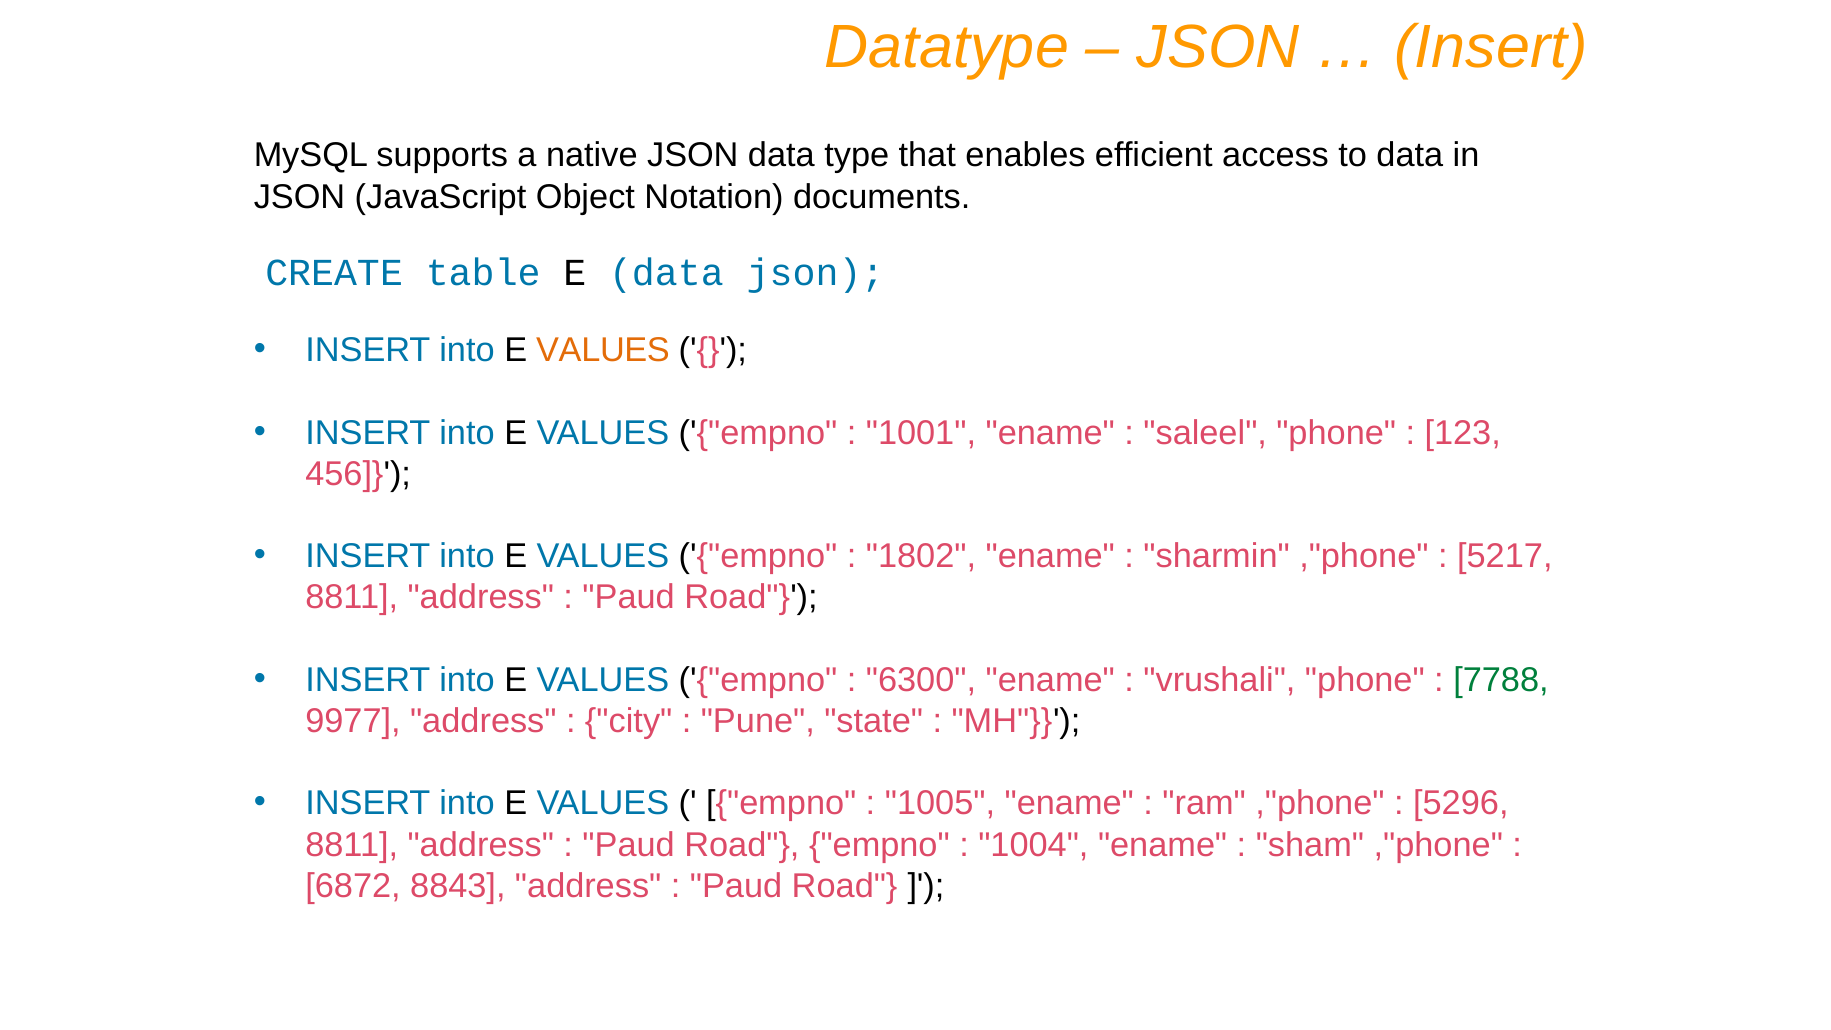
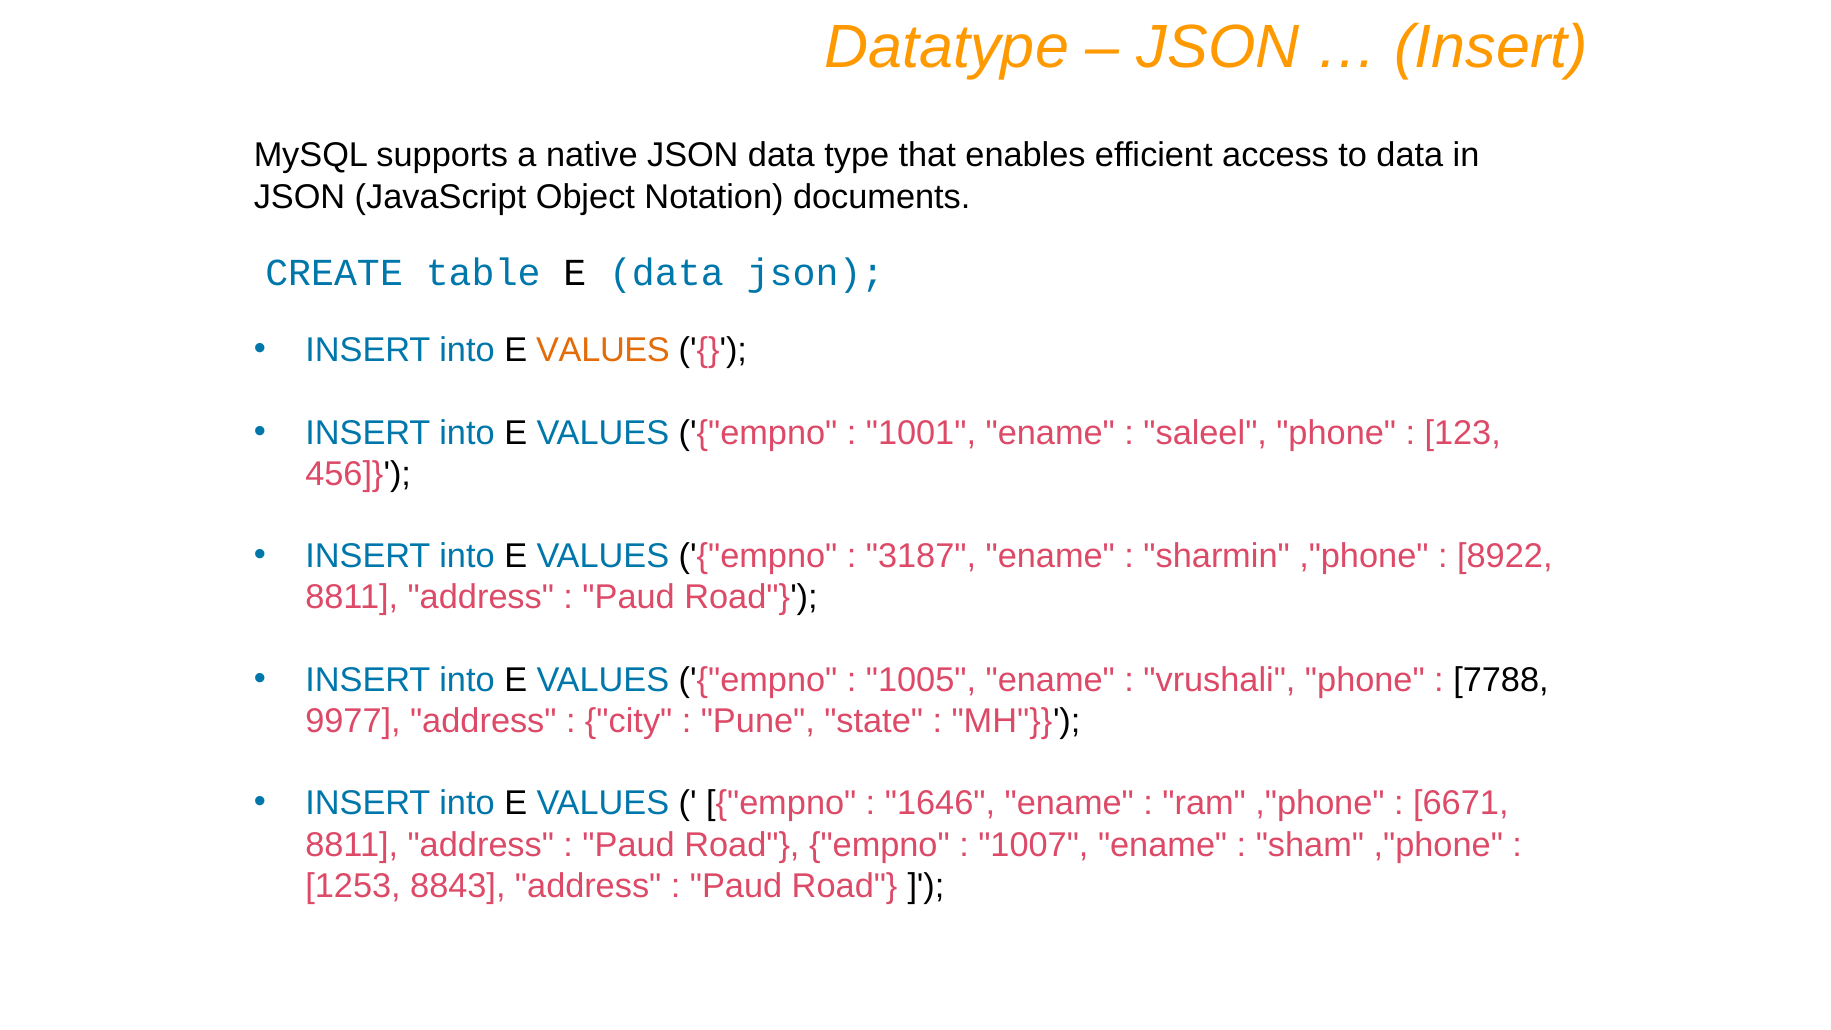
1802: 1802 -> 3187
5217: 5217 -> 8922
6300: 6300 -> 1005
7788 colour: green -> black
1005: 1005 -> 1646
5296: 5296 -> 6671
1004: 1004 -> 1007
6872: 6872 -> 1253
